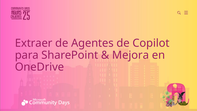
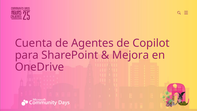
Extraer: Extraer -> Cuenta
